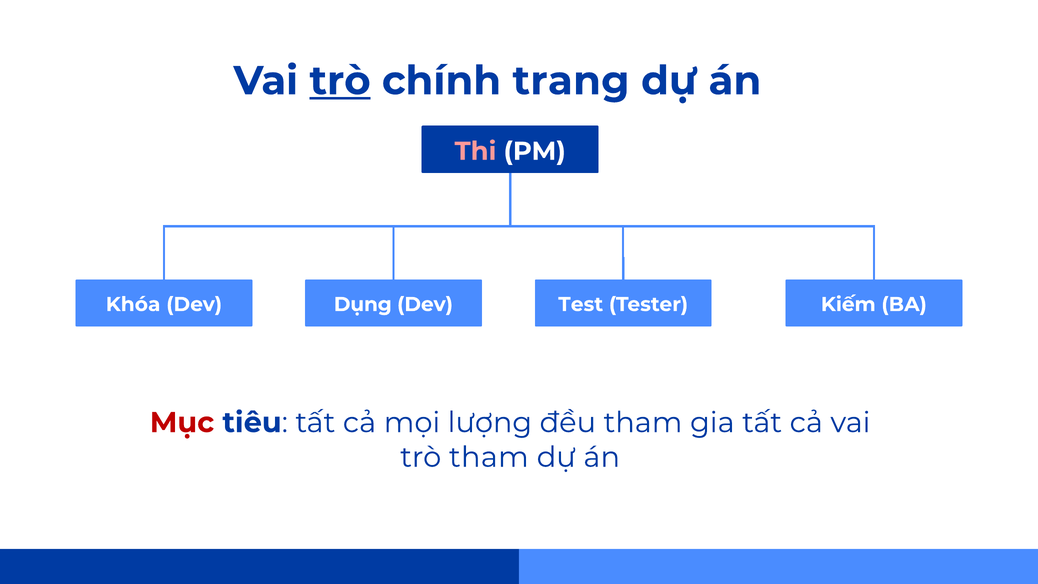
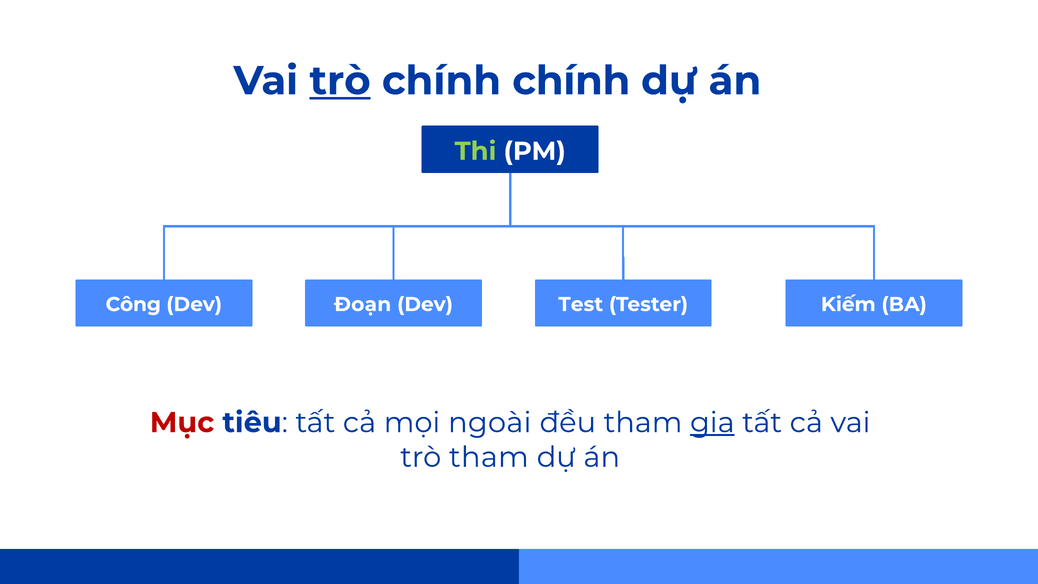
chính trang: trang -> chính
Thi colour: pink -> light green
Khóa: Khóa -> Công
Dụng: Dụng -> Đoạn
lượng: lượng -> ngoài
gia underline: none -> present
